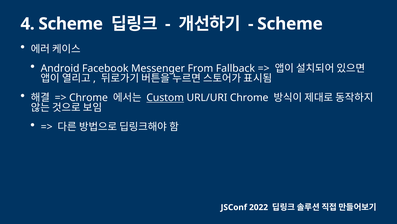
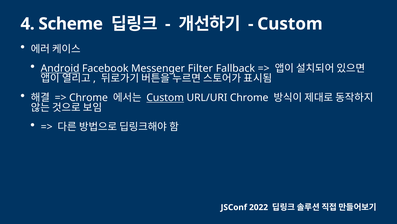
Scheme at (290, 24): Scheme -> Custom
Android underline: none -> present
From: From -> Filter
